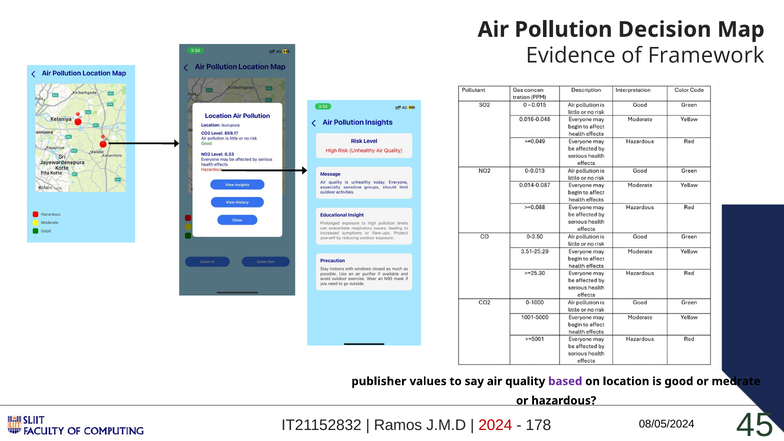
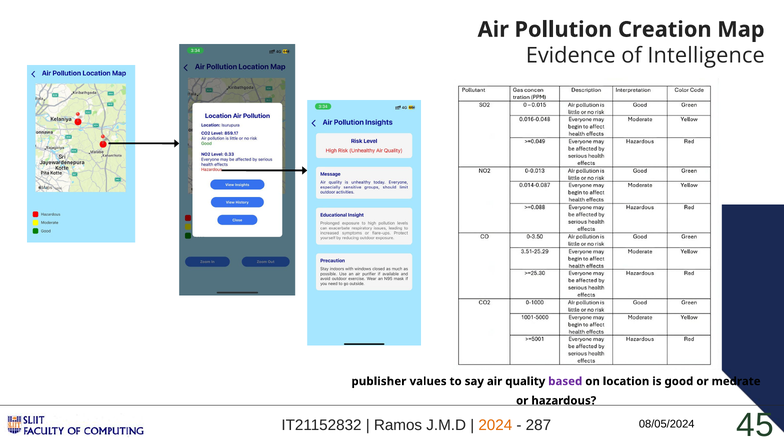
Decision: Decision -> Creation
Framework: Framework -> Intelligence
2024 colour: red -> orange
178: 178 -> 287
